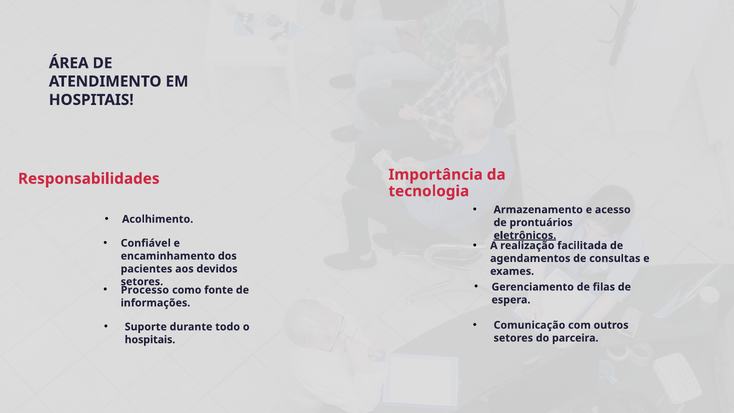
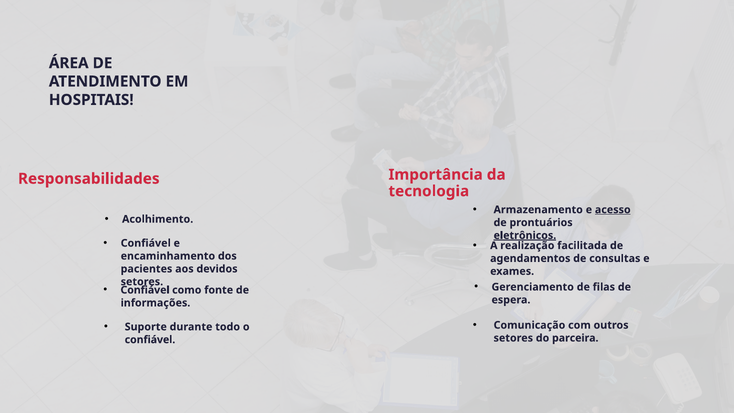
acesso underline: none -> present
Processo at (145, 290): Processo -> Confiável
hospitais at (150, 340): hospitais -> confiável
